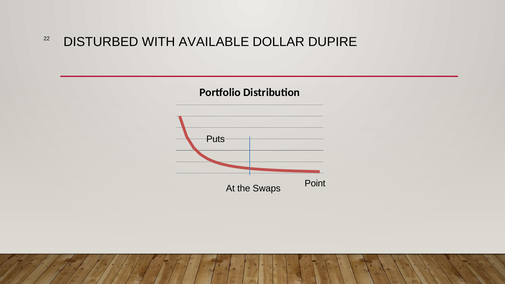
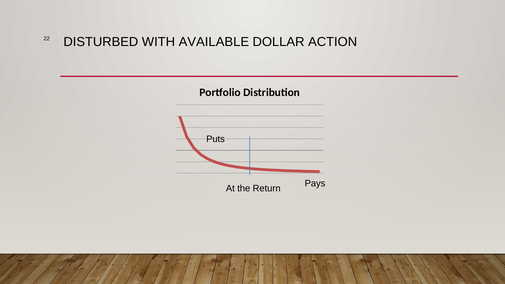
DUPIRE: DUPIRE -> ACTION
Point: Point -> Pays
Swaps: Swaps -> Return
